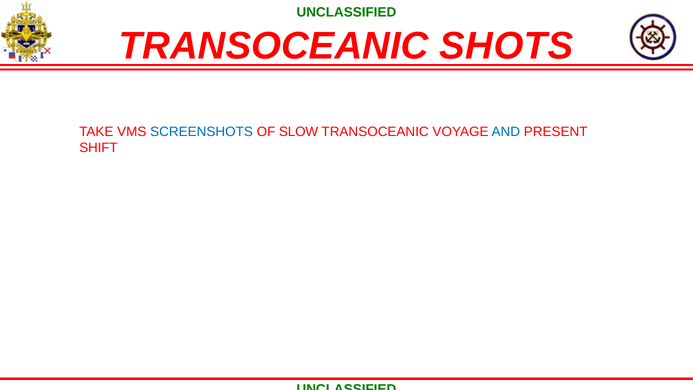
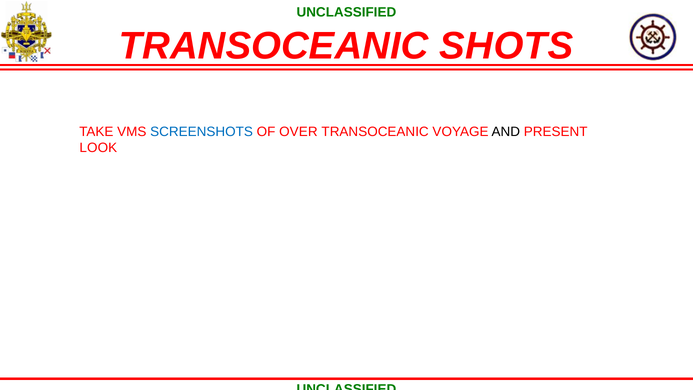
SLOW: SLOW -> OVER
AND colour: blue -> black
SHIFT: SHIFT -> LOOK
